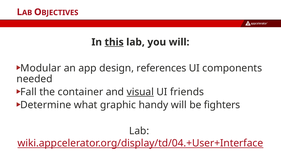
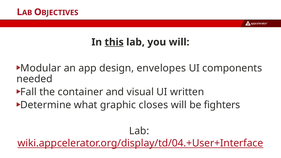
references: references -> envelopes
visual underline: present -> none
friends: friends -> written
handy: handy -> closes
